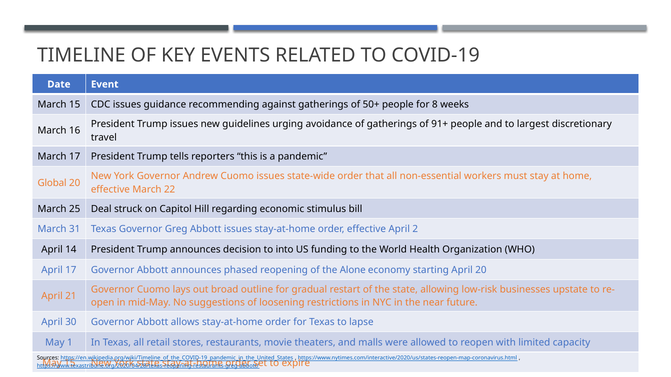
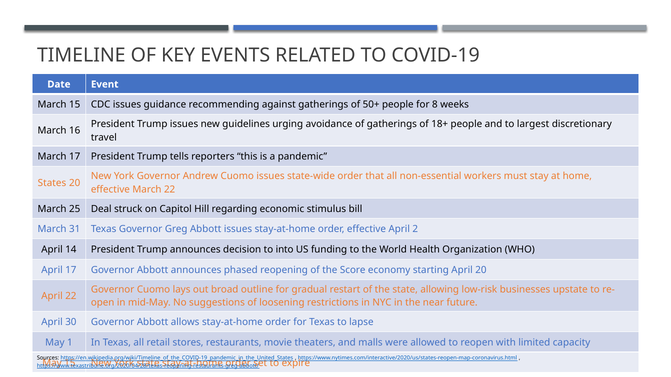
91+: 91+ -> 18+
Global: Global -> States
Alone: Alone -> Score
April 21: 21 -> 22
